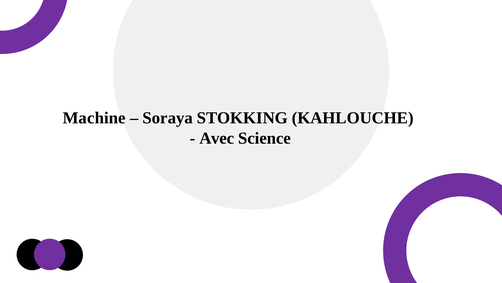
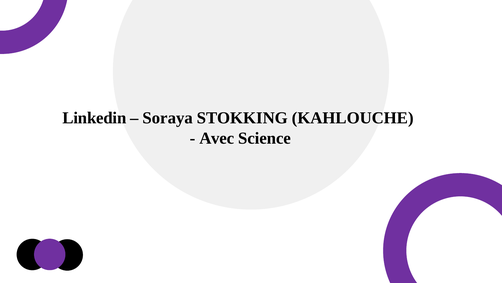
Machine: Machine -> Linkedin
